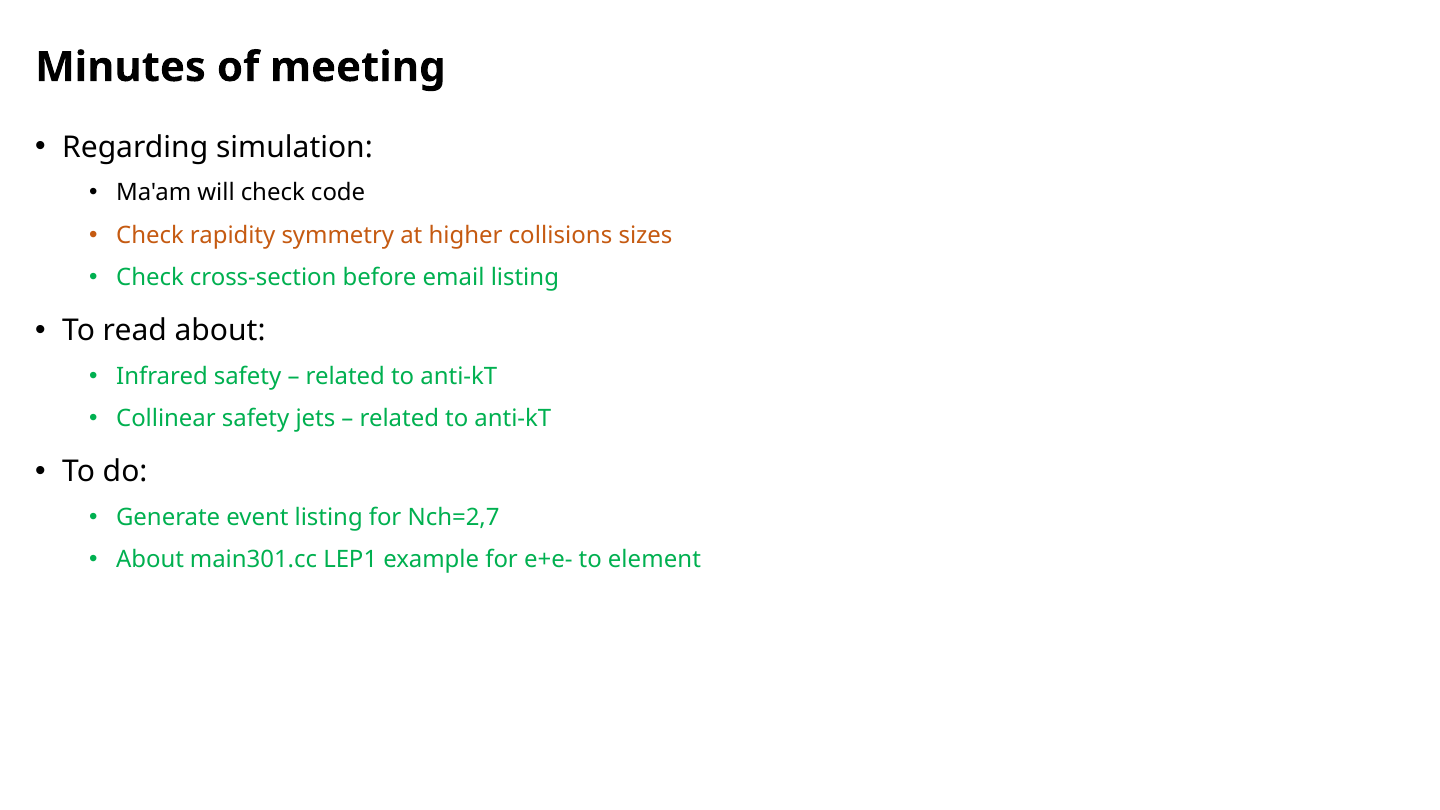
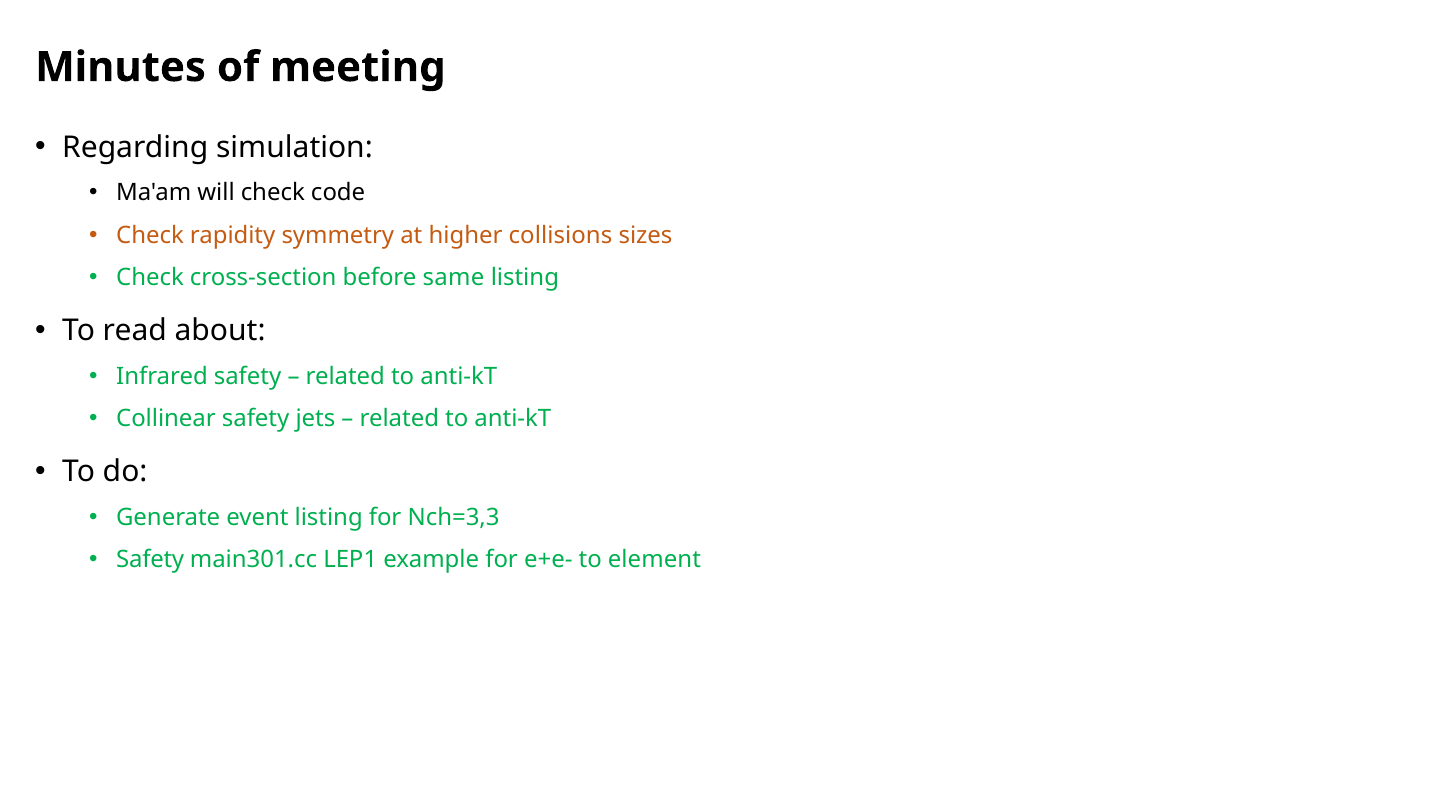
email: email -> same
Nch=2,7: Nch=2,7 -> Nch=3,3
About at (150, 560): About -> Safety
